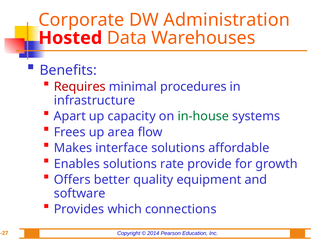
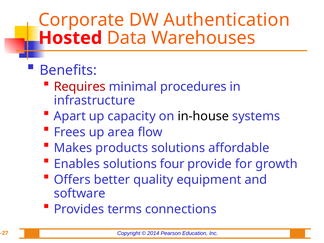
Administration: Administration -> Authentication
in-house colour: green -> black
interface: interface -> products
rate: rate -> four
which: which -> terms
